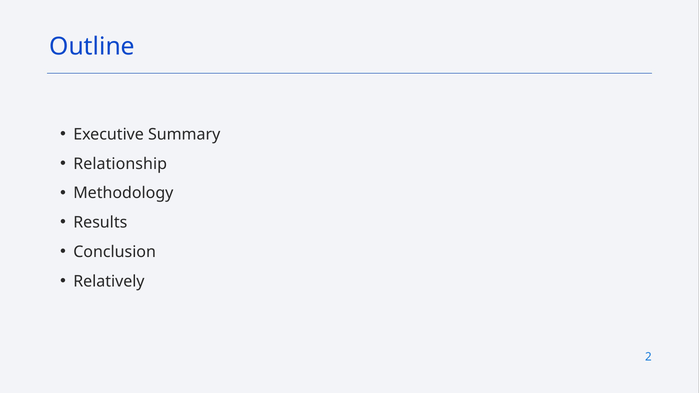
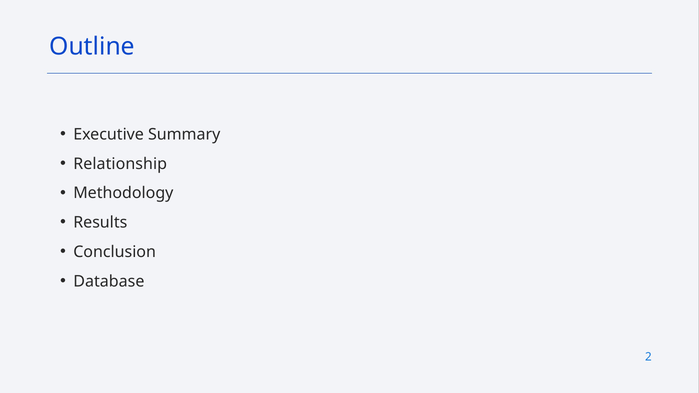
Relatively: Relatively -> Database
